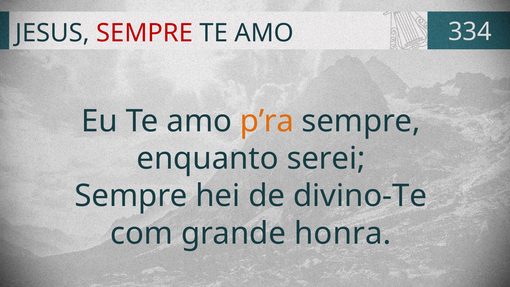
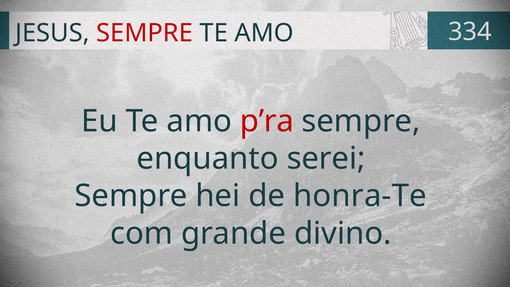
p’ra colour: orange -> red
divino-Te: divino-Te -> honra-Te
honra: honra -> divino
